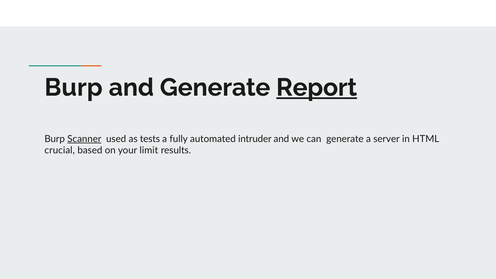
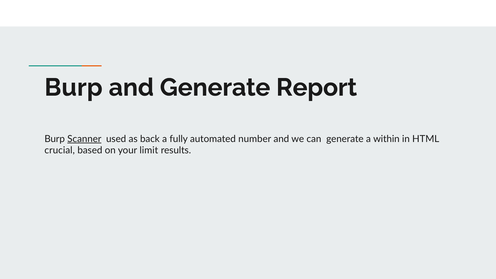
Report underline: present -> none
tests: tests -> back
intruder: intruder -> number
server: server -> within
